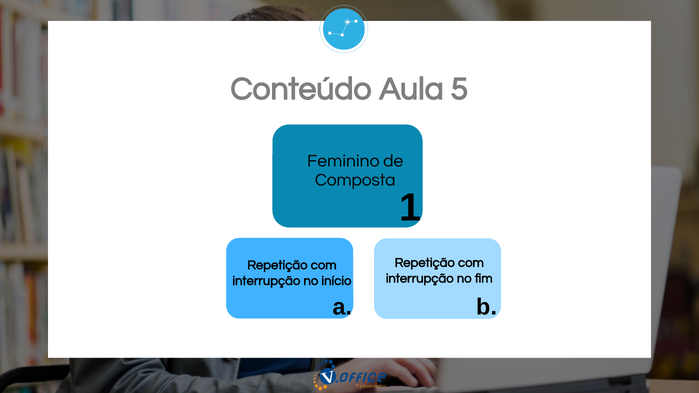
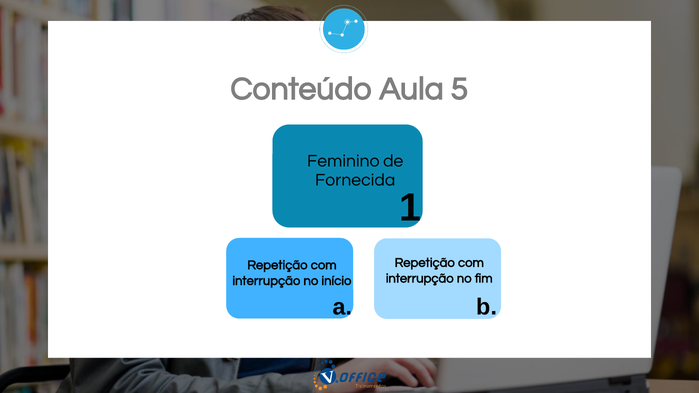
Composta: Composta -> Fornecida
